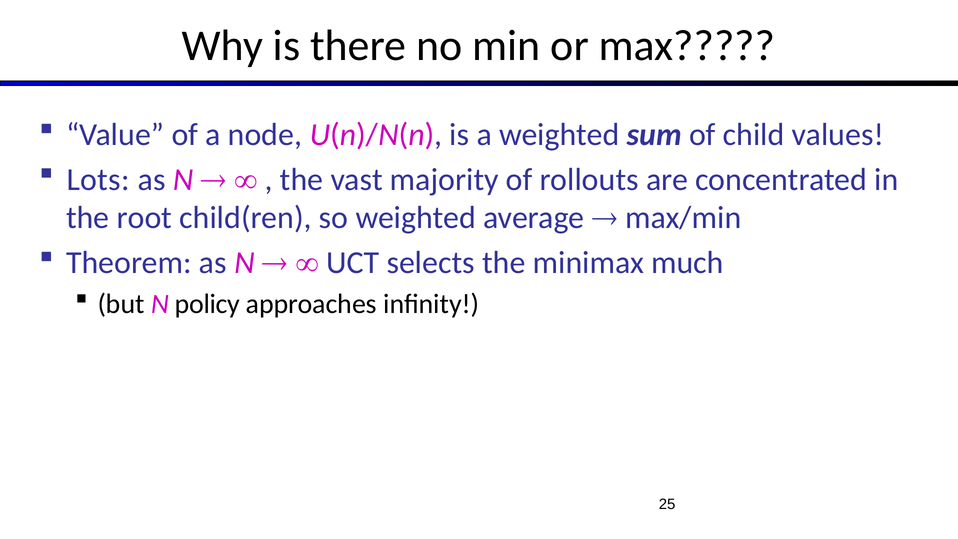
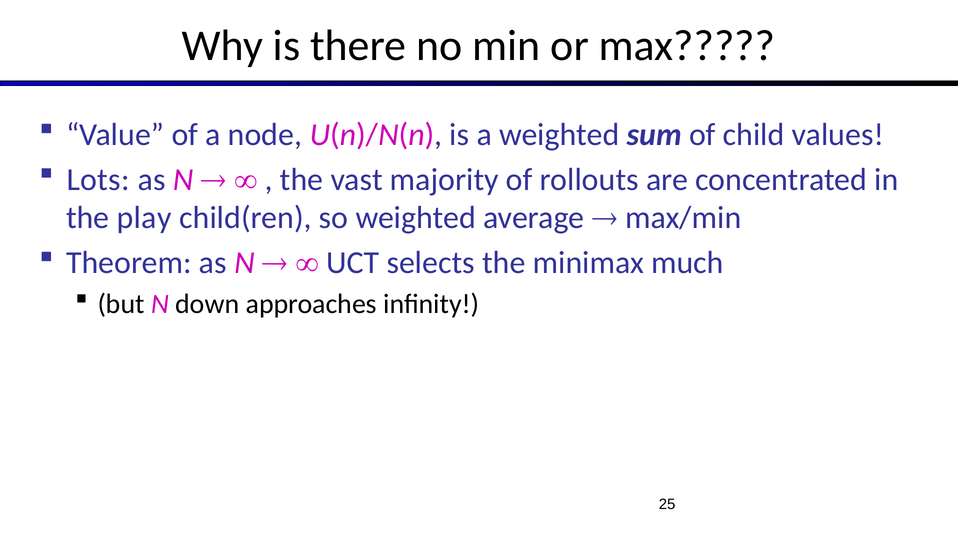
root: root -> play
policy: policy -> down
